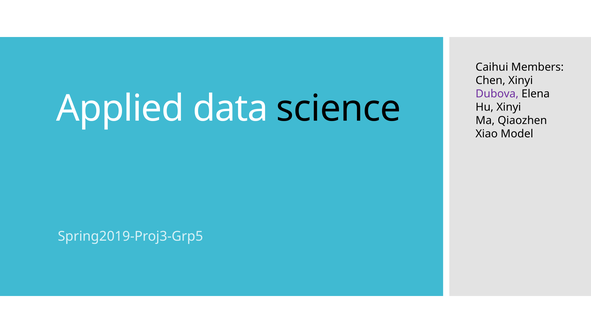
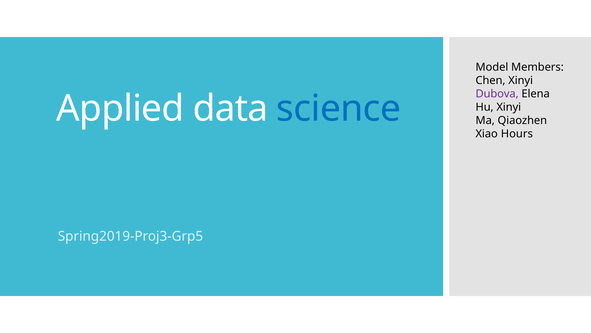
Caihui: Caihui -> Model
science colour: black -> blue
Model: Model -> Hours
